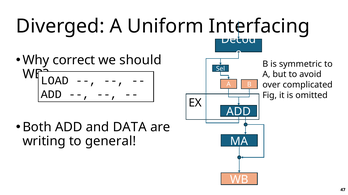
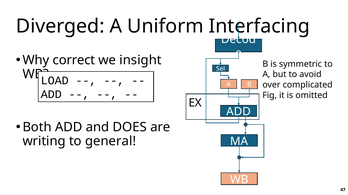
should: should -> insight
DATA: DATA -> DOES
